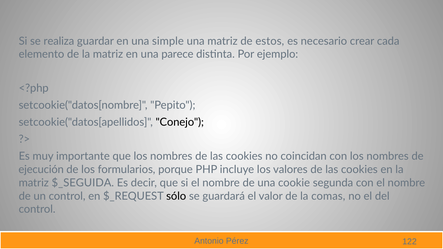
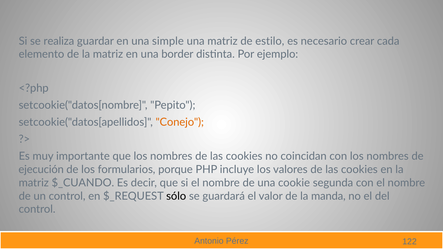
estos: estos -> estilo
parece: parece -> border
Conejo colour: black -> orange
$_SEGUIDA: $_SEGUIDA -> $_CUANDO
comas: comas -> manda
